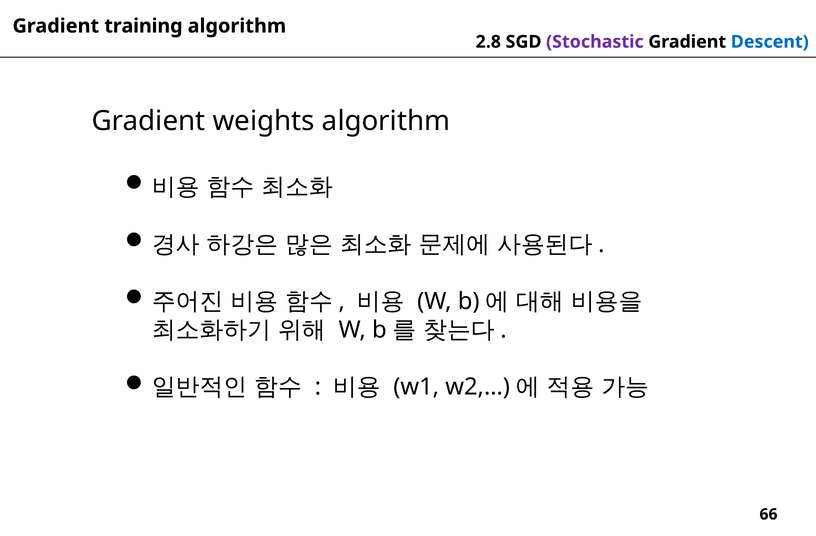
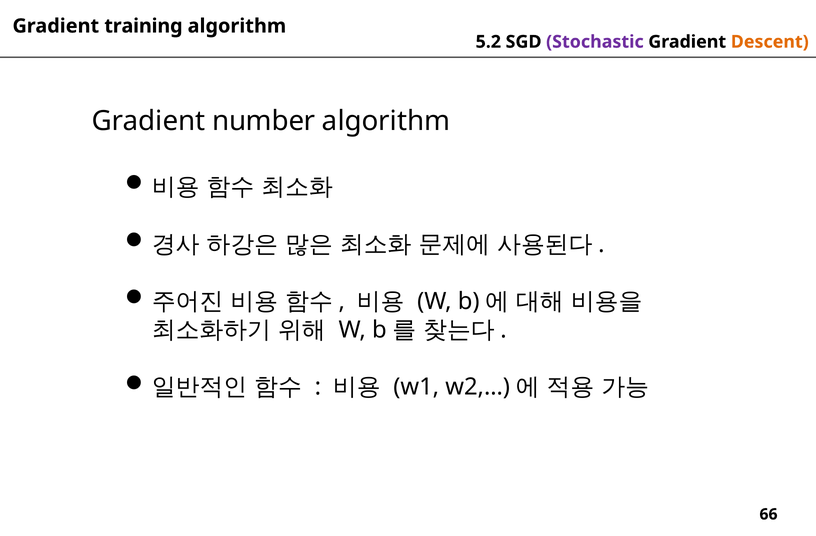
2.8: 2.8 -> 5.2
Descent colour: blue -> orange
weights: weights -> number
